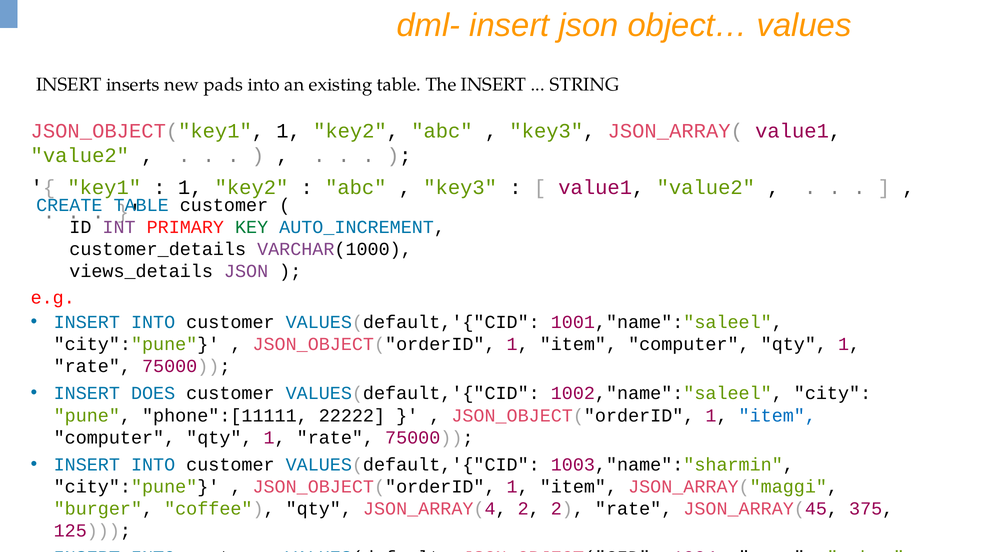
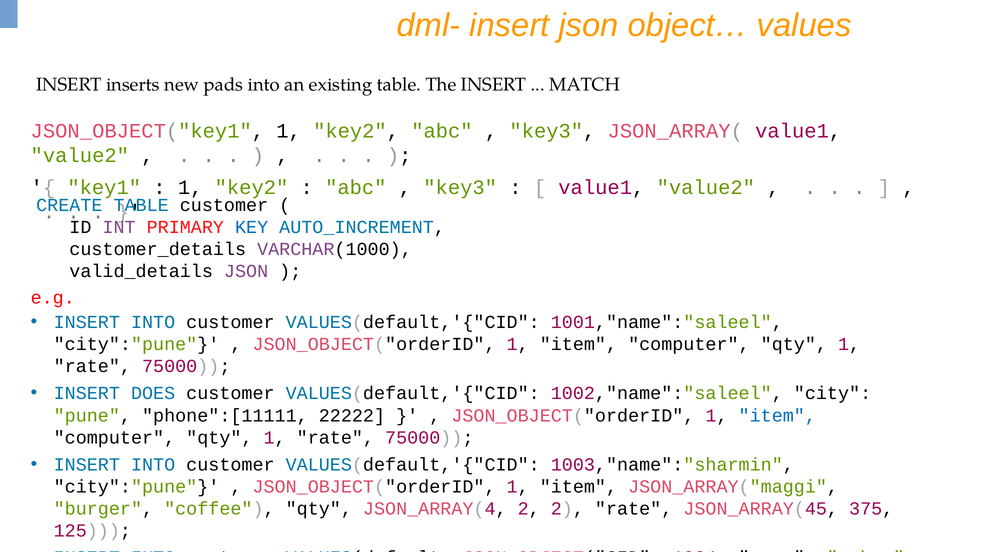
STRING: STRING -> MATCH
KEY colour: green -> blue
views_details: views_details -> valid_details
